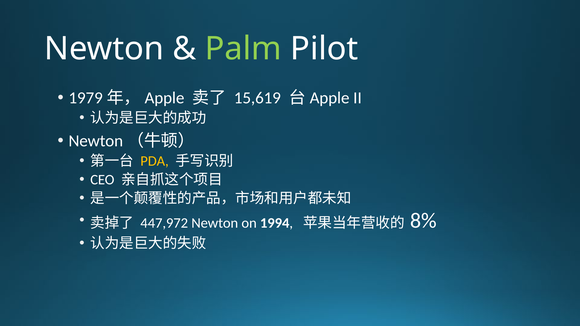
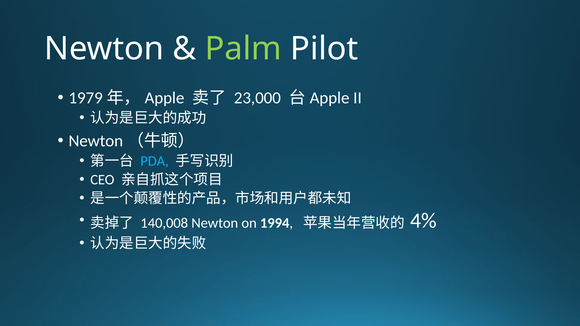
15,619: 15,619 -> 23,000
PDA colour: yellow -> light blue
447,972: 447,972 -> 140,008
8%: 8% -> 4%
